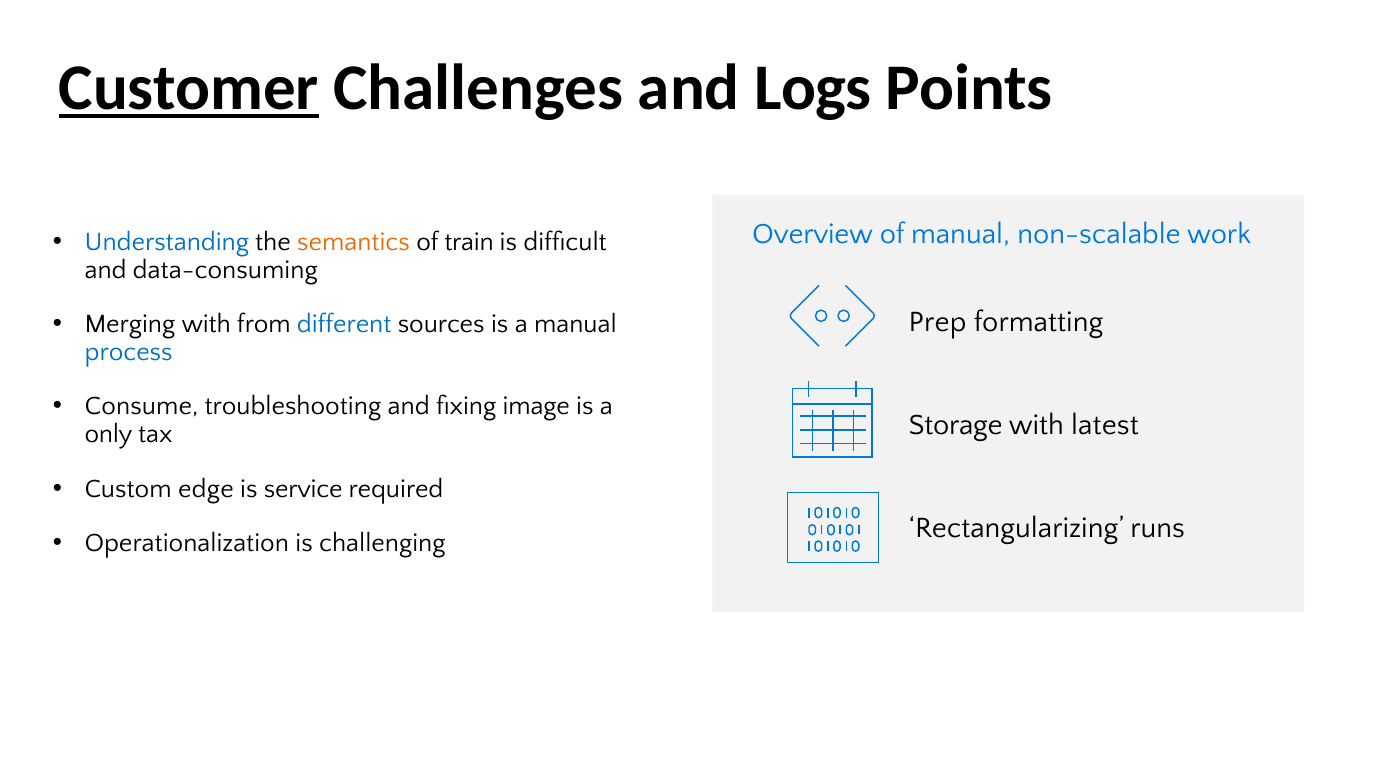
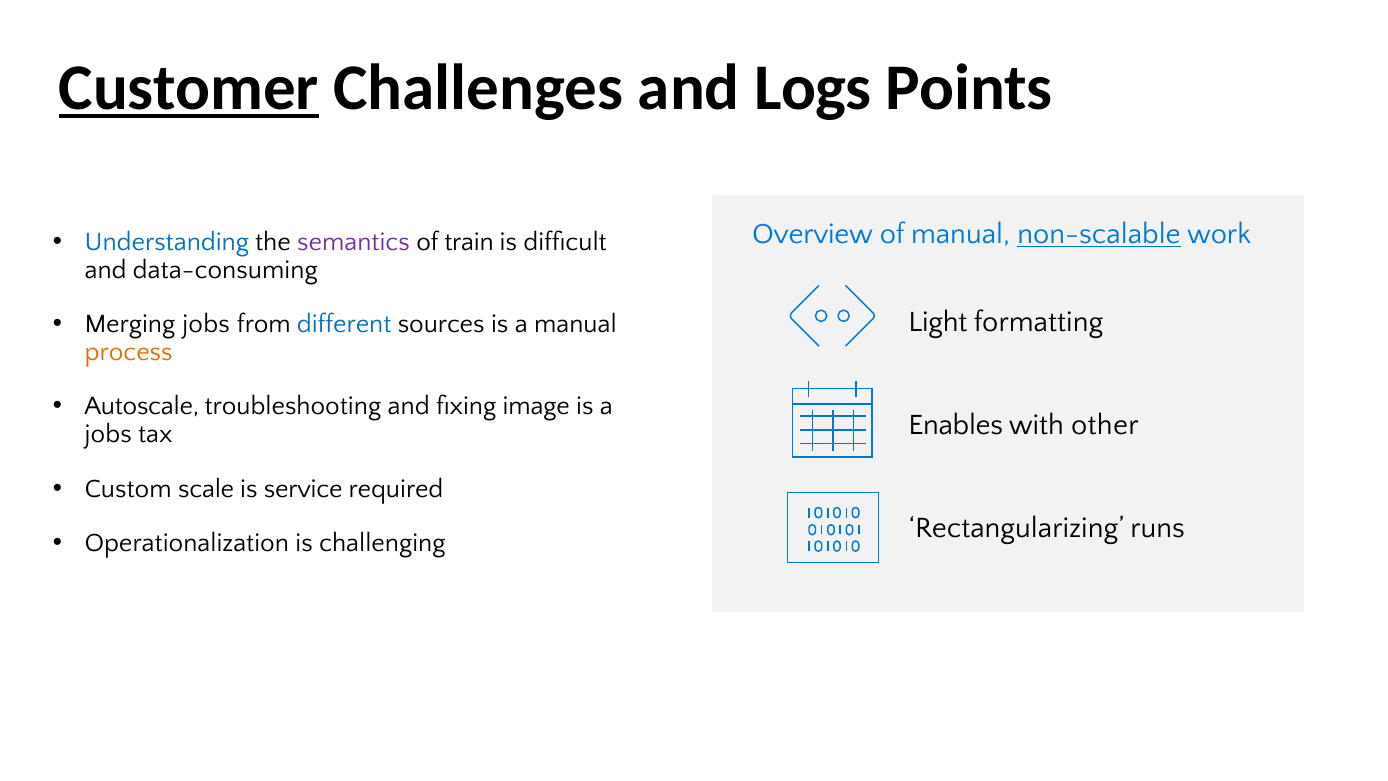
non-scalable underline: none -> present
semantics colour: orange -> purple
Prep: Prep -> Light
Merging with: with -> jobs
process colour: blue -> orange
Consume: Consume -> Autoscale
Storage: Storage -> Enables
latest: latest -> other
only at (108, 434): only -> jobs
edge: edge -> scale
